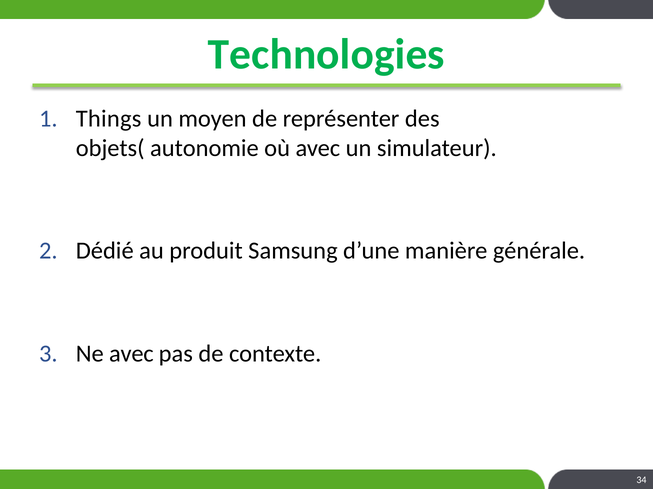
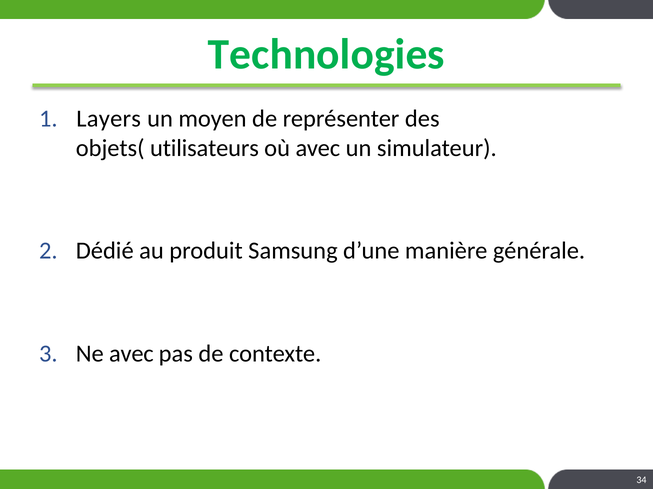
Things: Things -> Layers
autonomie: autonomie -> utilisateurs
